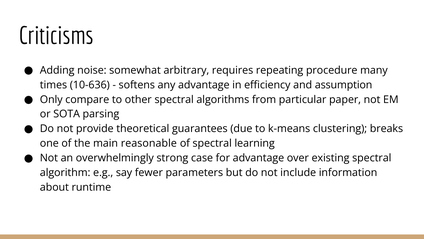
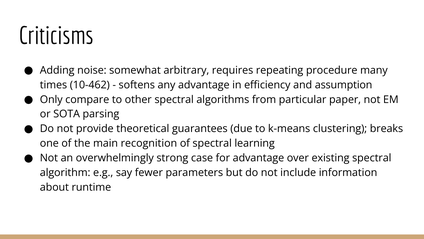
10-636: 10-636 -> 10-462
reasonable: reasonable -> recognition
